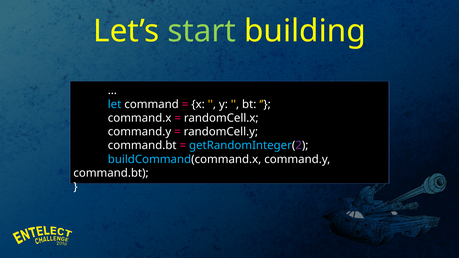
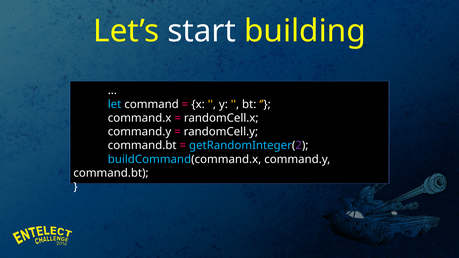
start colour: light green -> white
